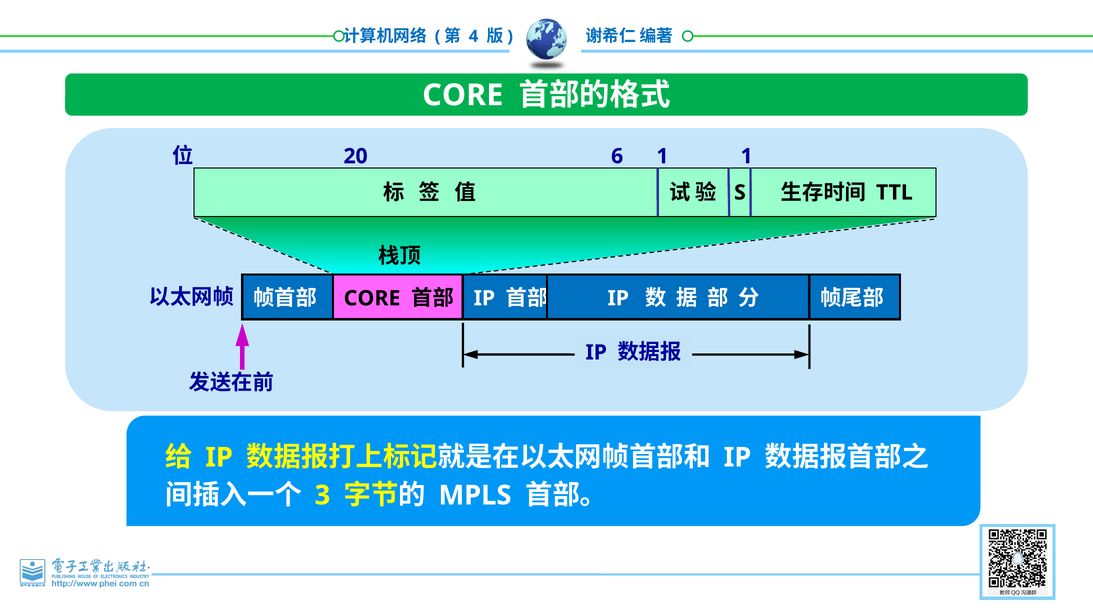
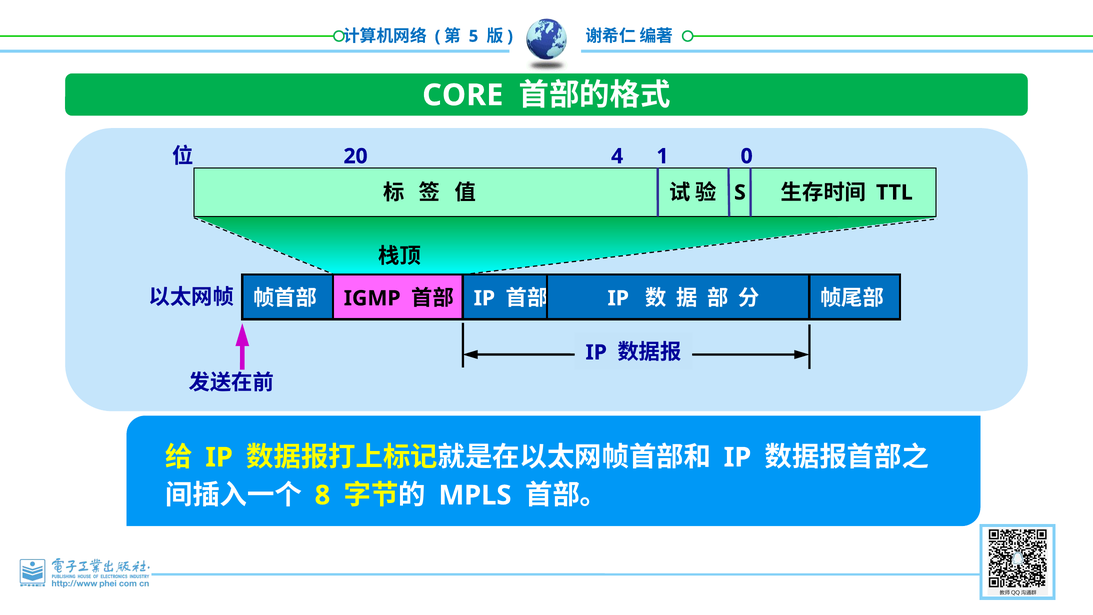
4: 4 -> 5
6: 6 -> 4
1 1: 1 -> 0
CORE at (372, 298): CORE -> IGMP
3: 3 -> 8
